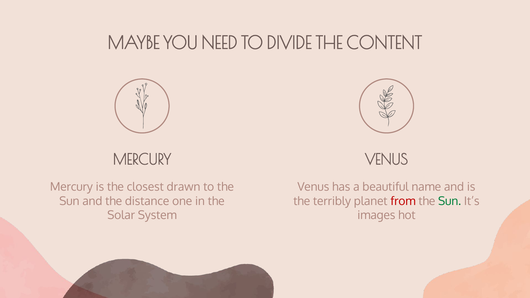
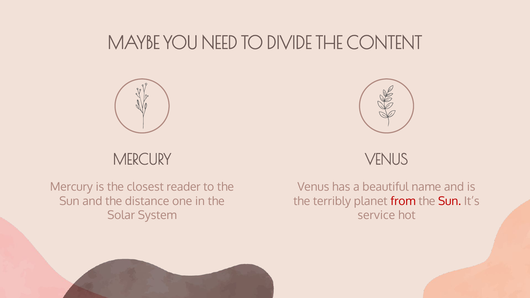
drawn: drawn -> reader
Sun at (450, 201) colour: green -> red
images: images -> service
